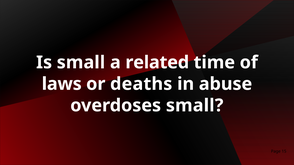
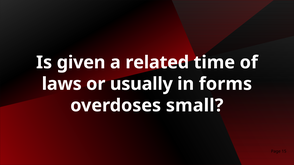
Is small: small -> given
deaths: deaths -> usually
abuse: abuse -> forms
